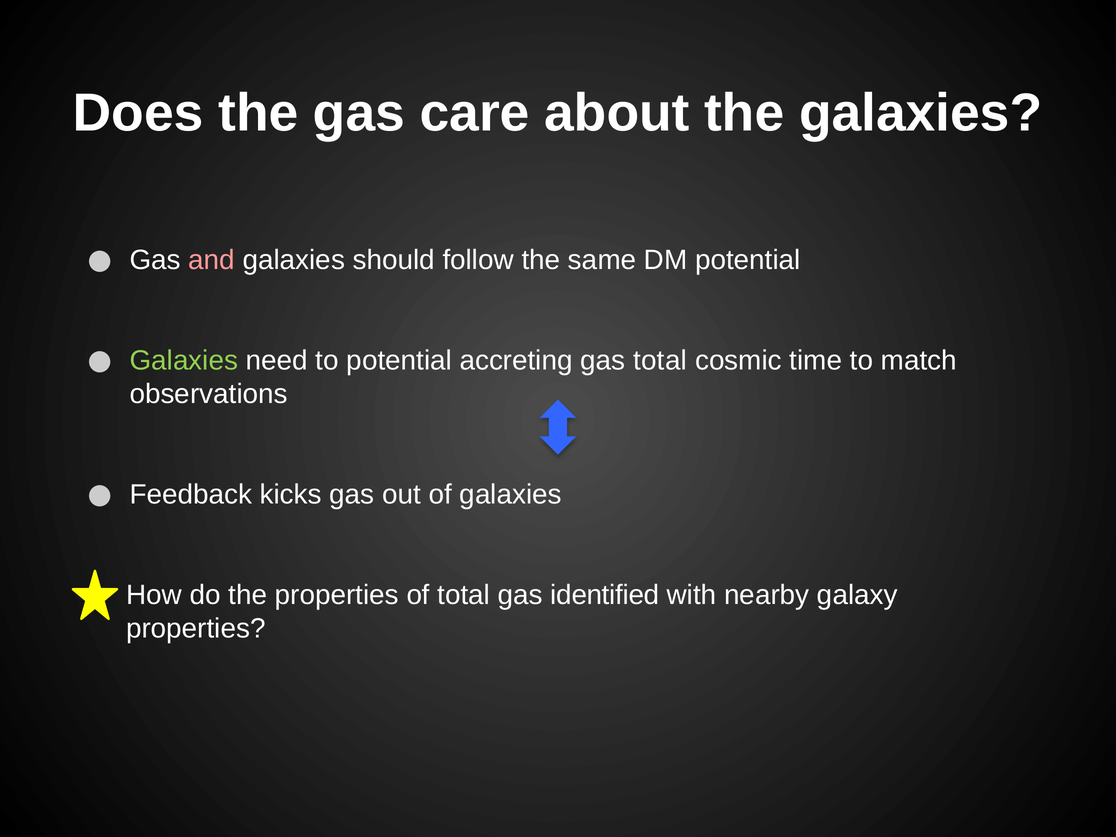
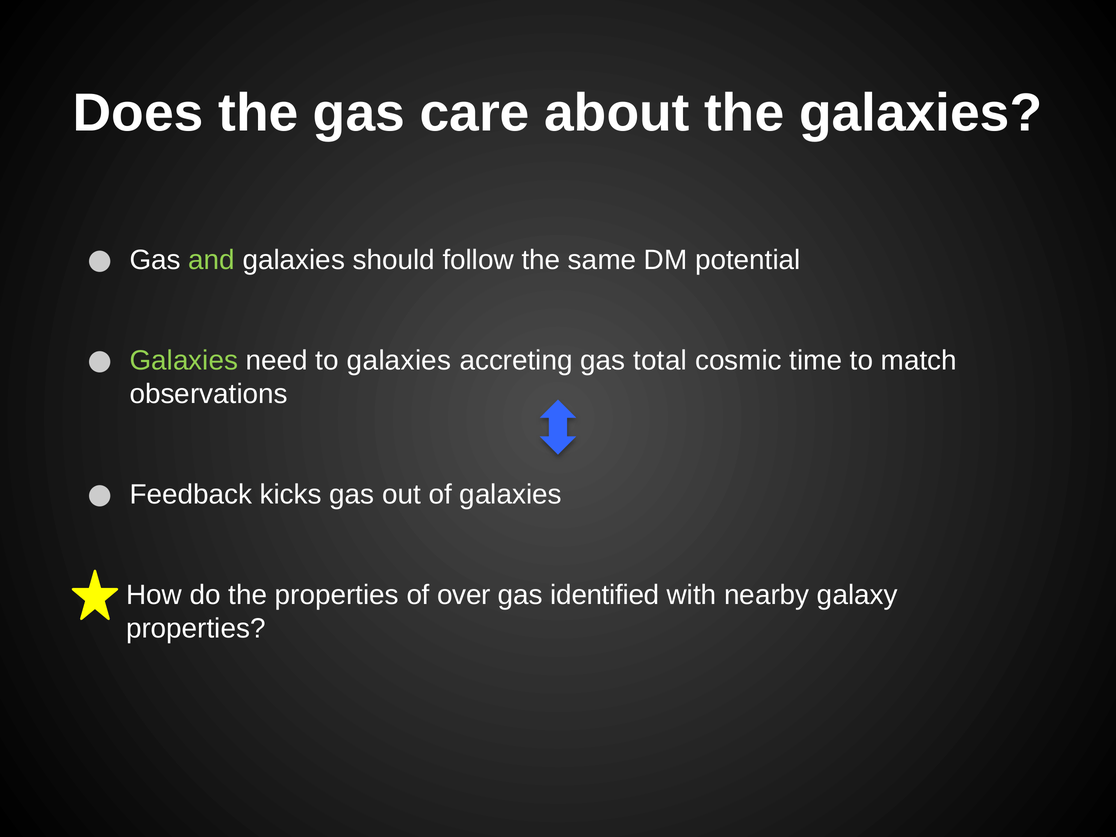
and colour: pink -> light green
to potential: potential -> galaxies
of total: total -> over
